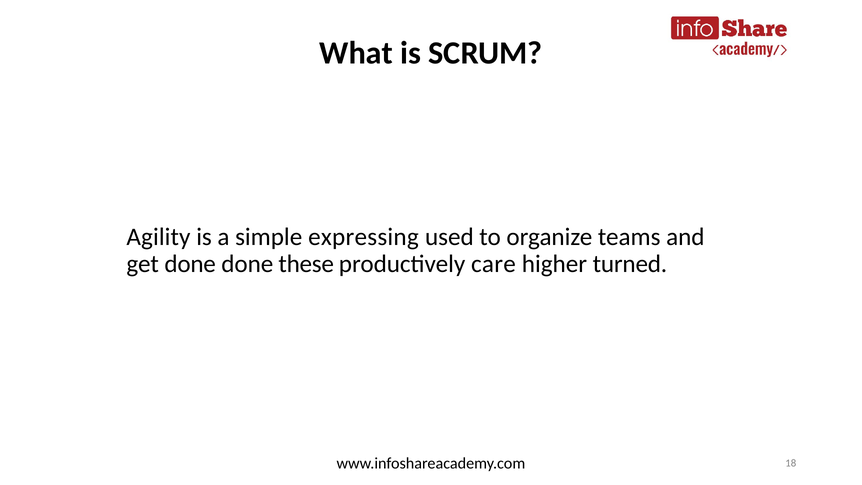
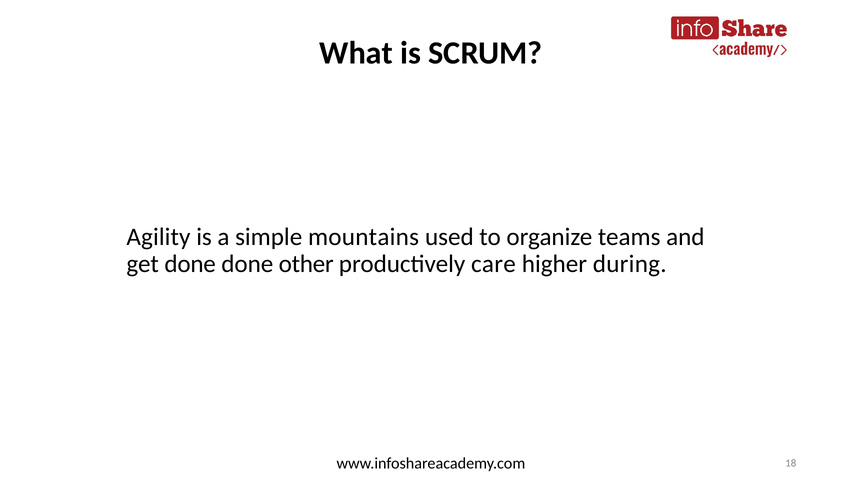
expressing: expressing -> mountains
these: these -> other
turned: turned -> during
